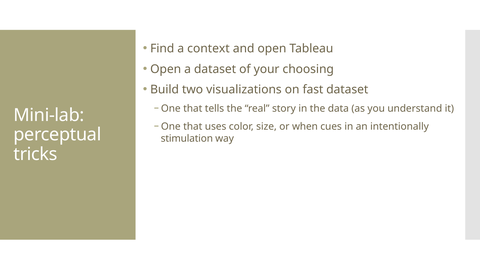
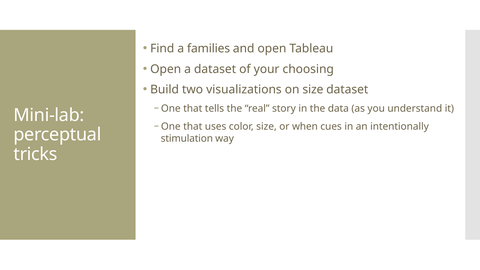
context: context -> families
on fast: fast -> size
